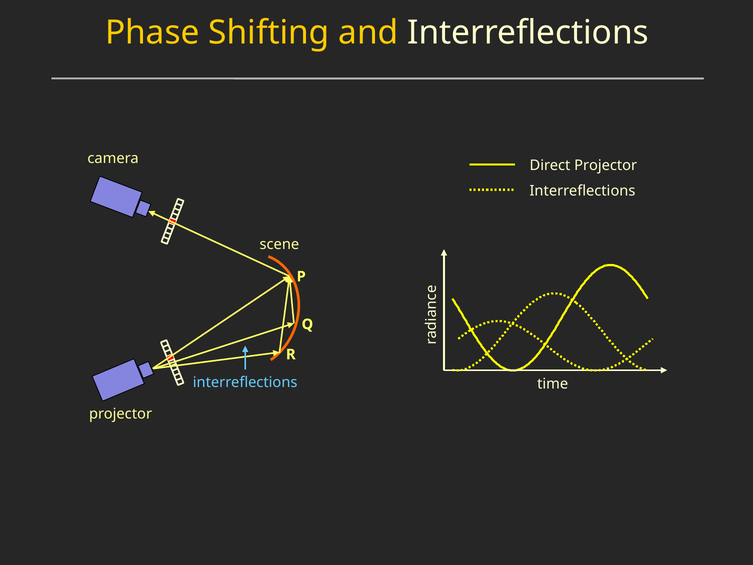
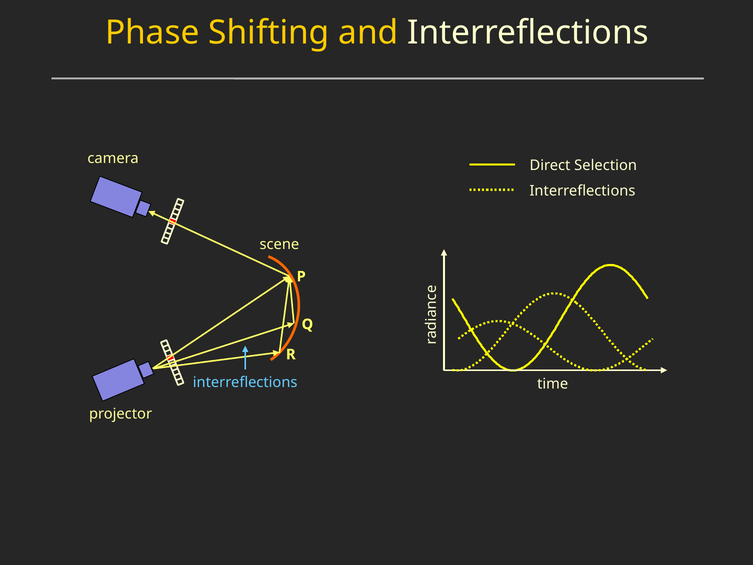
Direct Projector: Projector -> Selection
